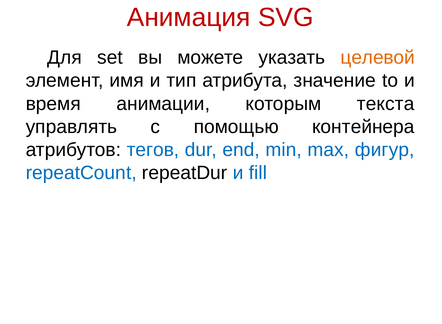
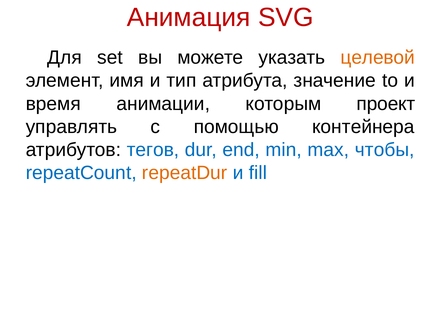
текста: текста -> проект
фигур: фигур -> чтобы
repeatDur colour: black -> orange
